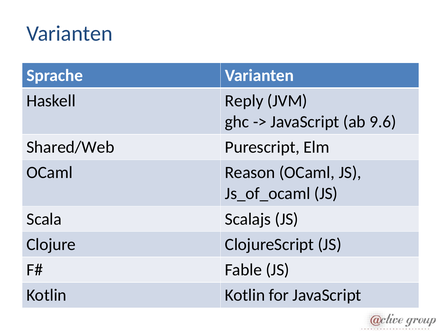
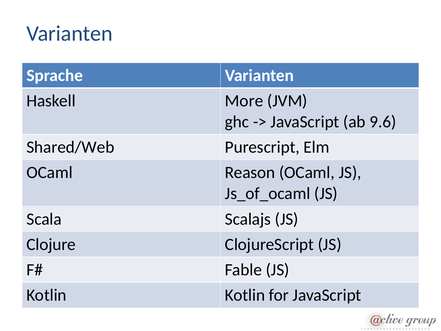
Reply: Reply -> More
